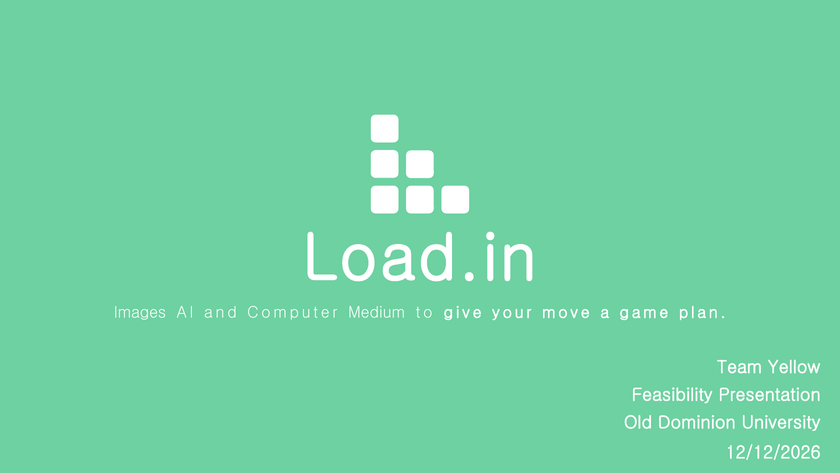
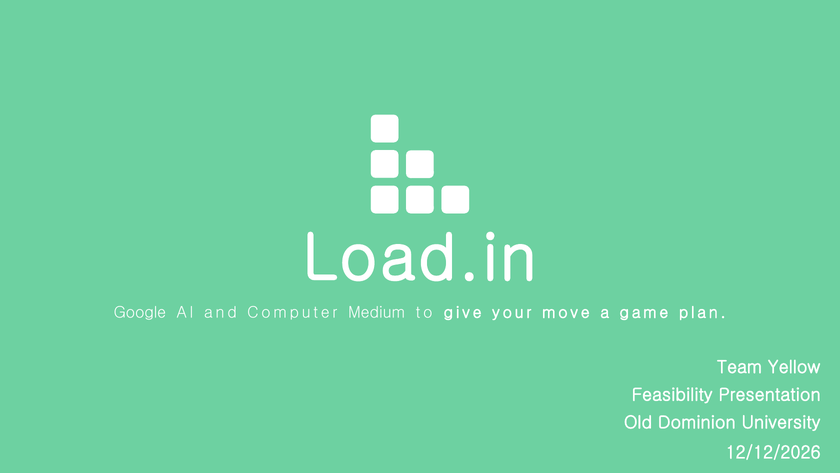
Images: Images -> Google
